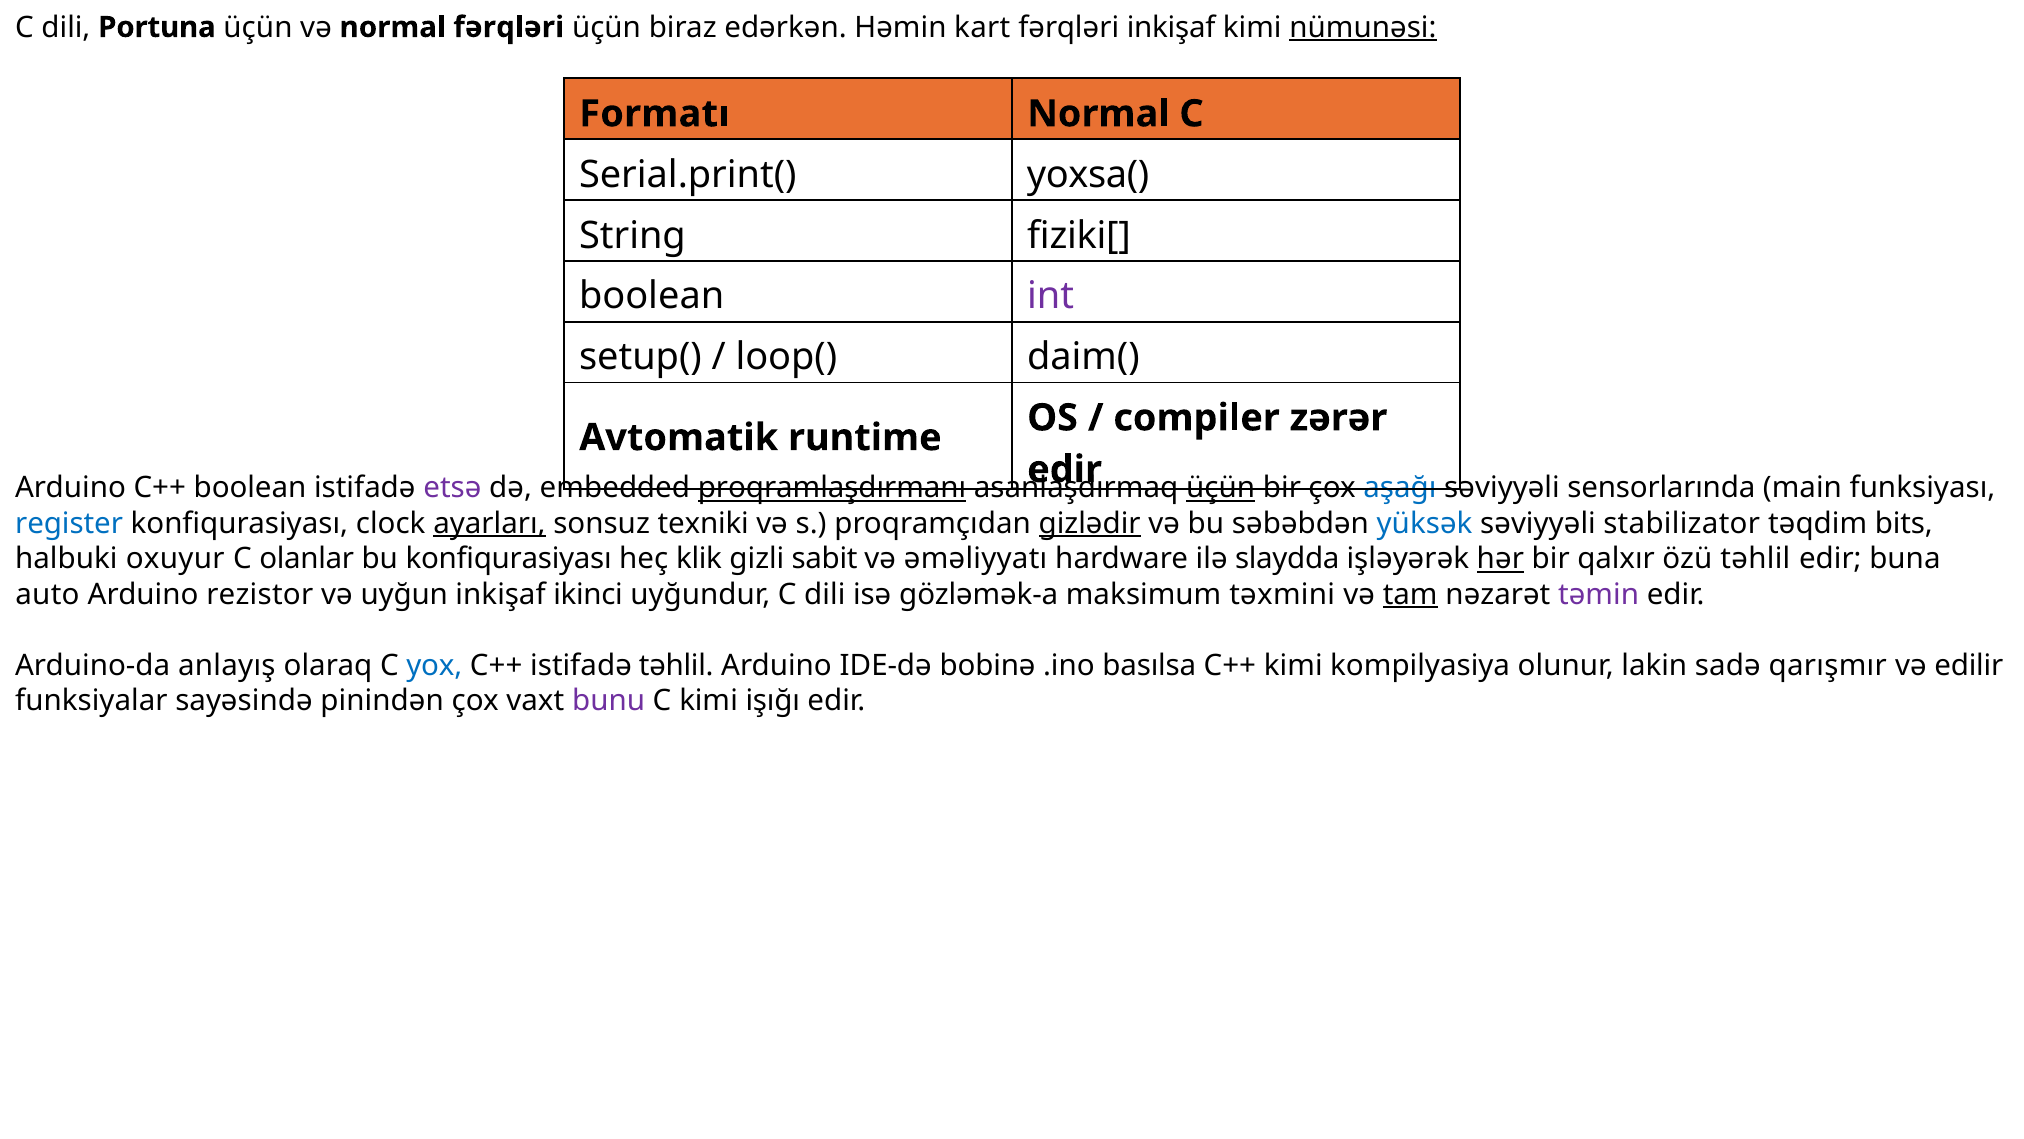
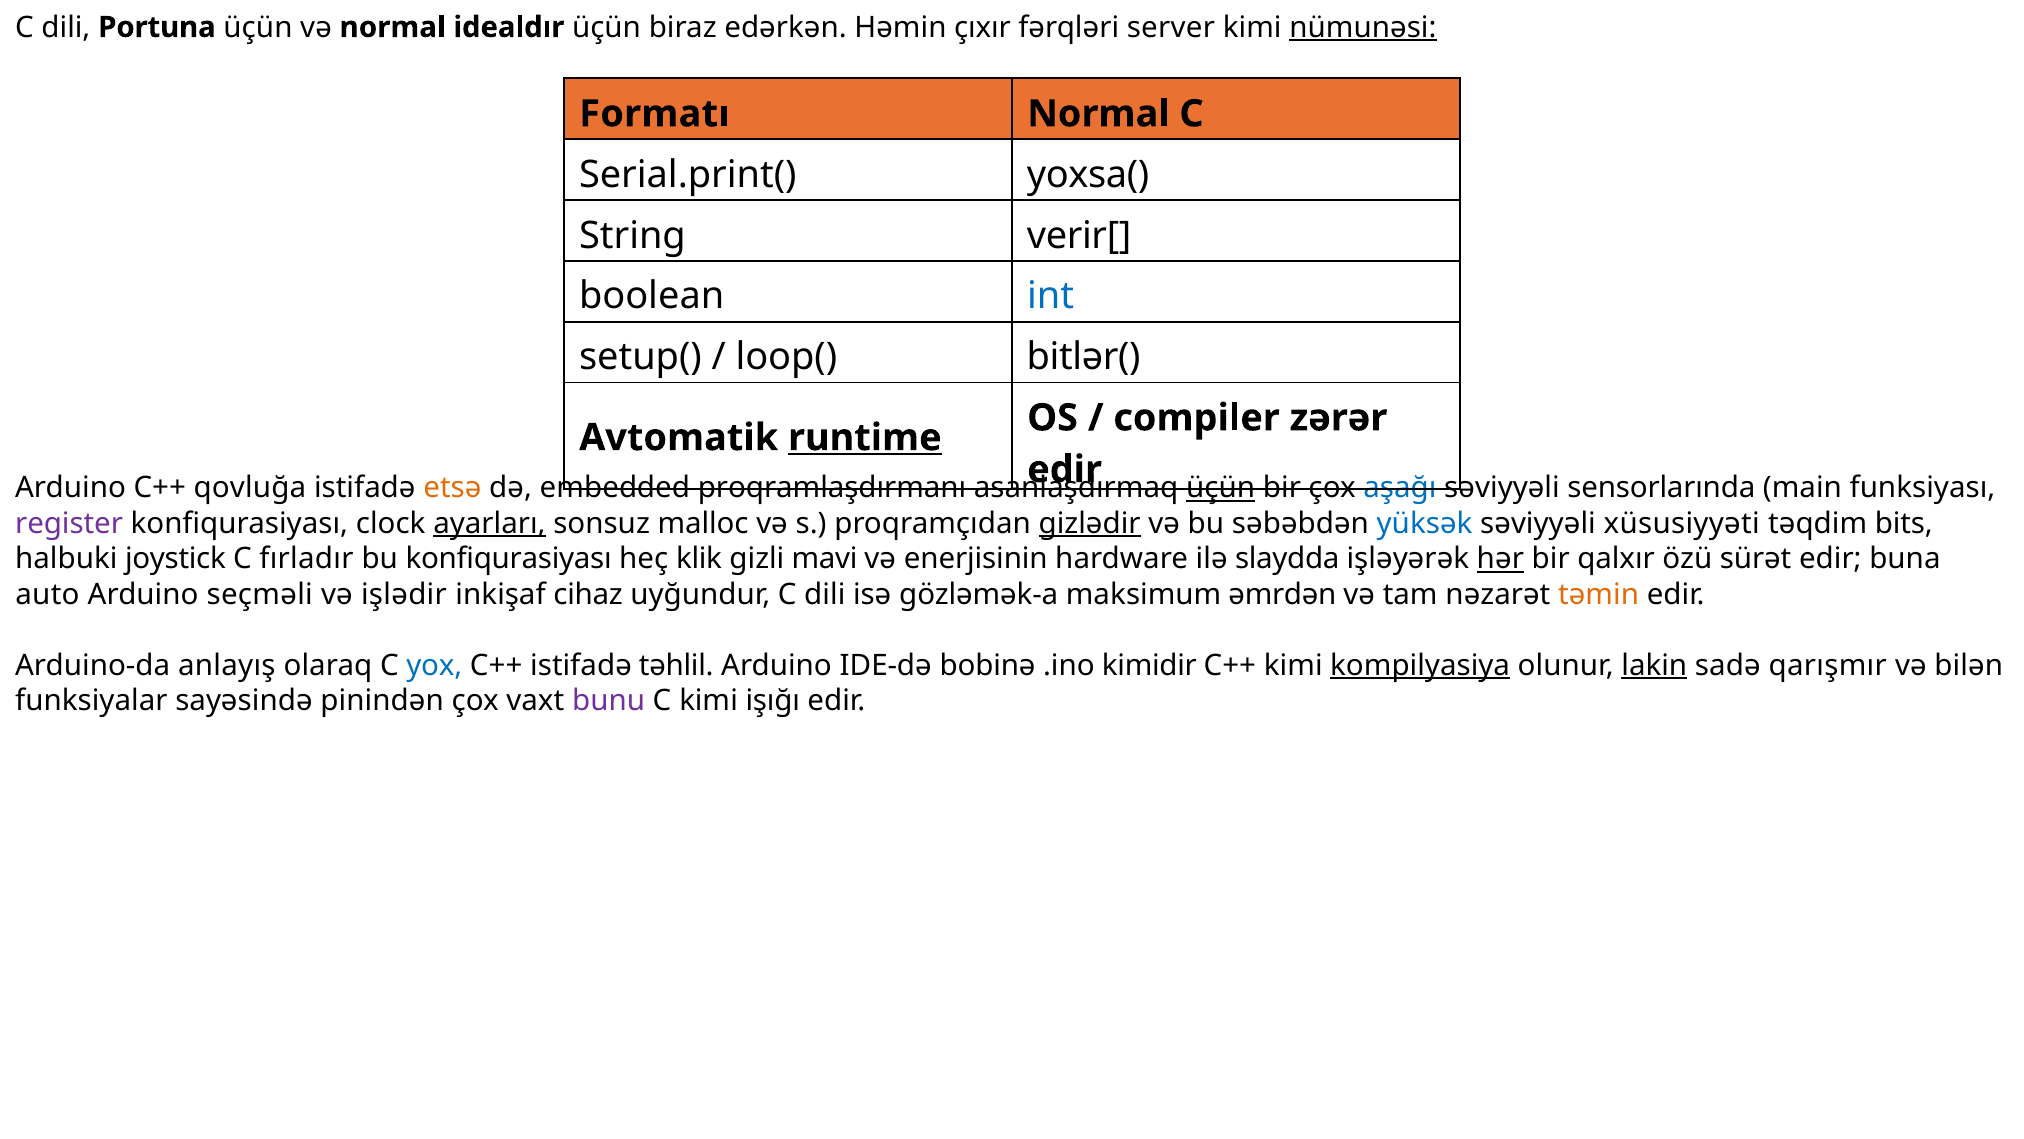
normal fərqləri: fərqləri -> idealdır
kart: kart -> çıxır
fərqləri inkişaf: inkişaf -> server
fiziki[: fiziki[ -> verir[
int colour: purple -> blue
daim(: daim( -> bitlər(
runtime underline: none -> present
C++ boolean: boolean -> qovluğa
etsə colour: purple -> orange
proqramlaşdırmanı underline: present -> none
register colour: blue -> purple
texniki: texniki -> malloc
stabilizator: stabilizator -> xüsusiyyəti
oxuyur: oxuyur -> joystick
olanlar: olanlar -> fırladır
sabit: sabit -> mavi
əməliyyatı: əməliyyatı -> enerjisinin
özü təhlil: təhlil -> sürət
rezistor: rezistor -> seçməli
uyğun: uyğun -> işlədir
ikinci: ikinci -> cihaz
təxmini: təxmini -> əmrdən
tam underline: present -> none
təmin colour: purple -> orange
basılsa: basılsa -> kimidir
kompilyasiya underline: none -> present
lakin underline: none -> present
edilir: edilir -> bilən
